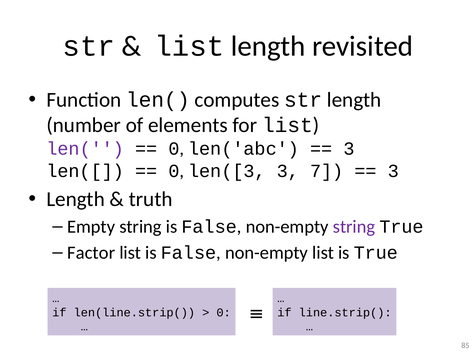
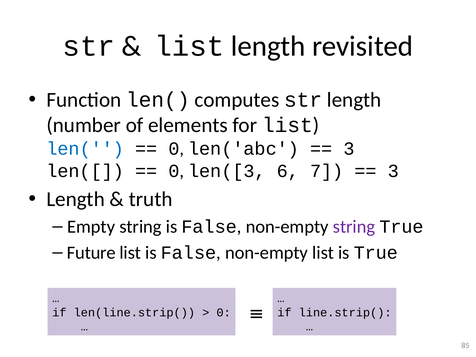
len( at (85, 149) colour: purple -> blue
len([3 3: 3 -> 6
Factor: Factor -> Future
